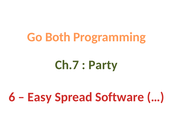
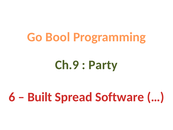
Both: Both -> Bool
Ch.7: Ch.7 -> Ch.9
Easy: Easy -> Built
